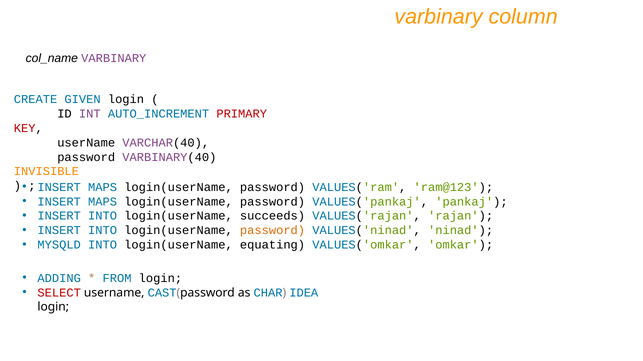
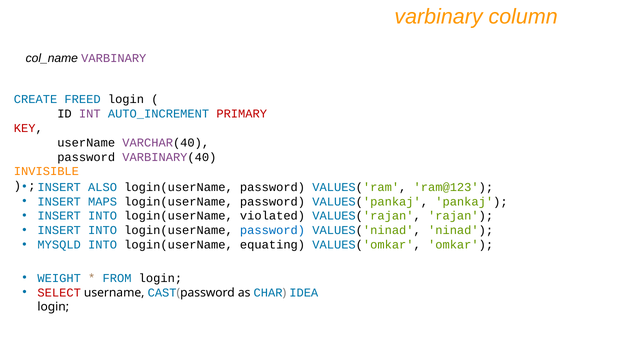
GIVEN: GIVEN -> FREED
MAPS at (103, 187): MAPS -> ALSO
succeeds: succeeds -> violated
password at (273, 231) colour: orange -> blue
ADDING: ADDING -> WEIGHT
